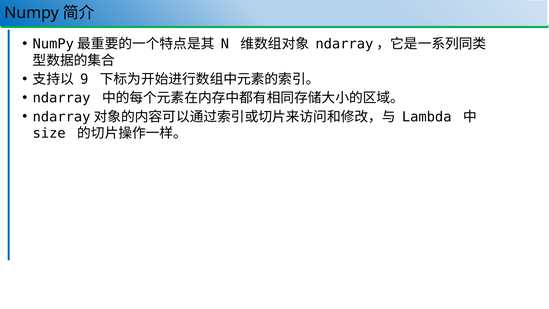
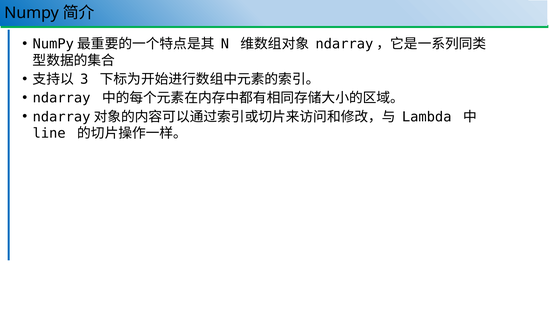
9: 9 -> 3
size: size -> line
